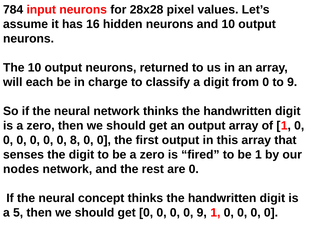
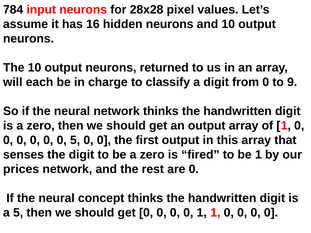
0 8: 8 -> 5
nodes: nodes -> prices
0 9: 9 -> 1
